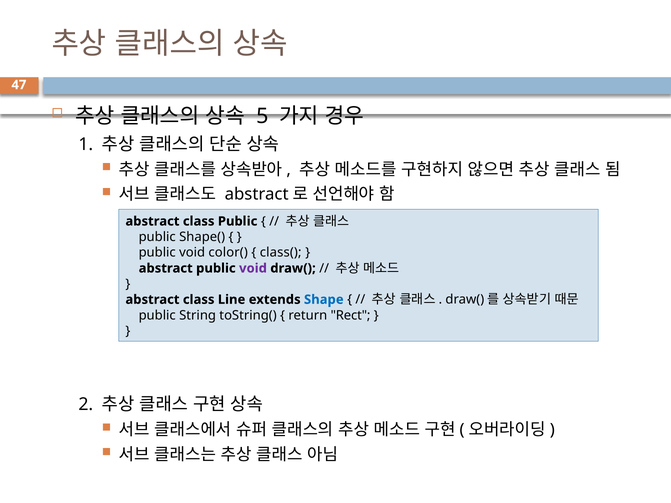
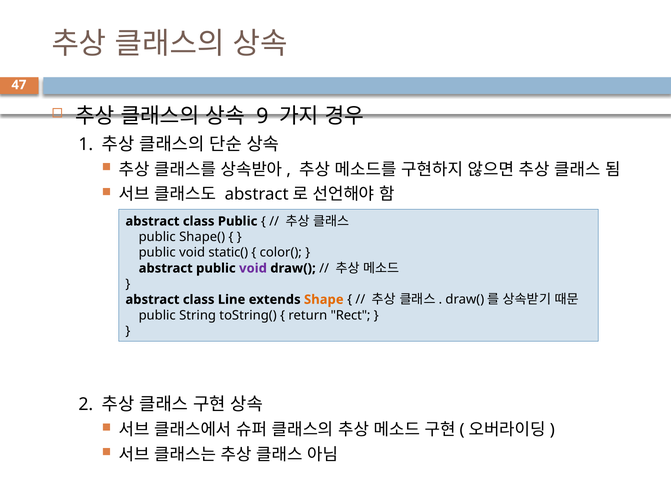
5: 5 -> 9
color(: color( -> static(
class(: class( -> color(
Shape colour: blue -> orange
